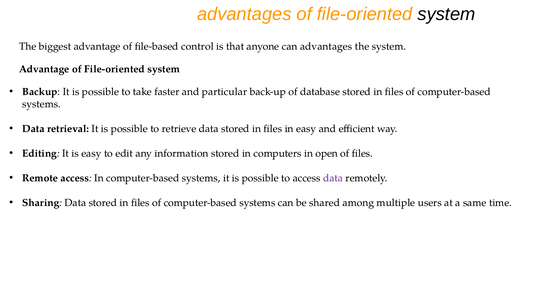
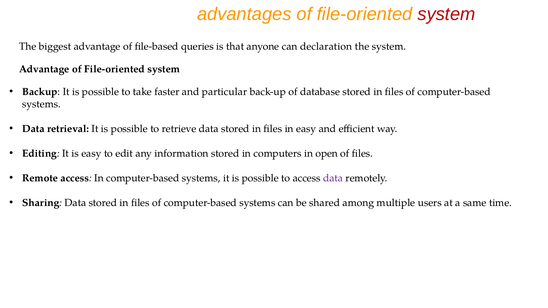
system at (446, 14) colour: black -> red
control: control -> queries
can advantages: advantages -> declaration
